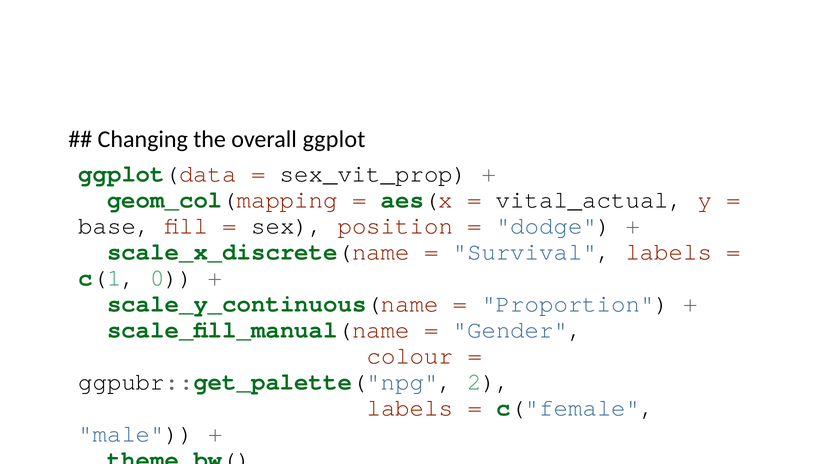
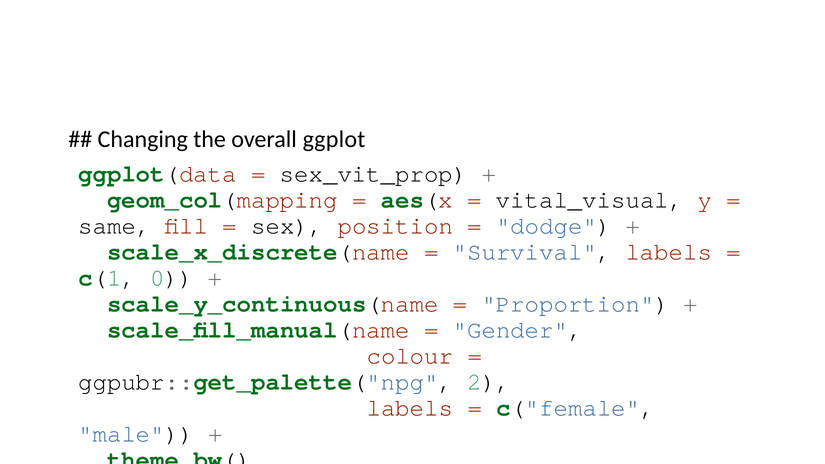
vital_actual: vital_actual -> vital_visual
base: base -> same
